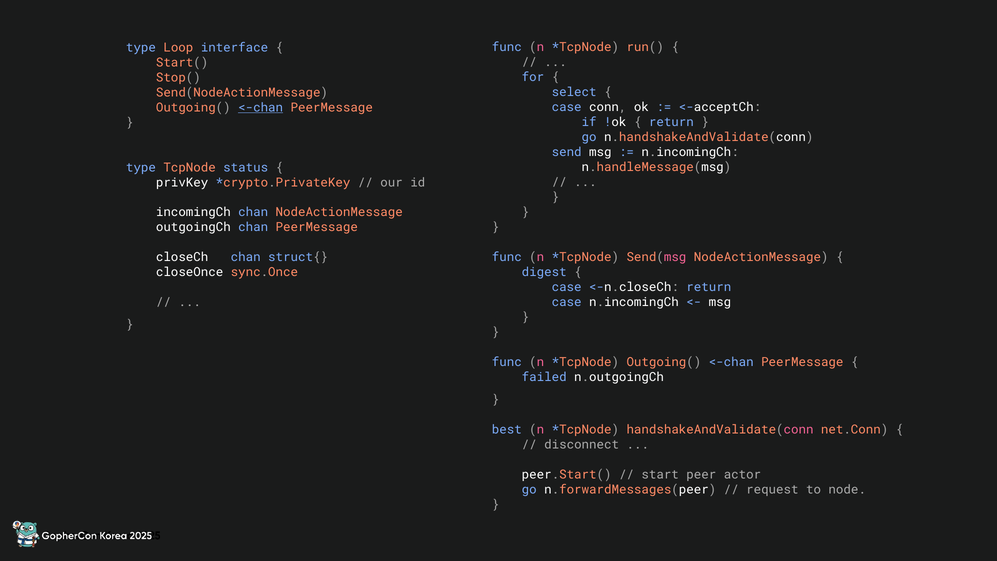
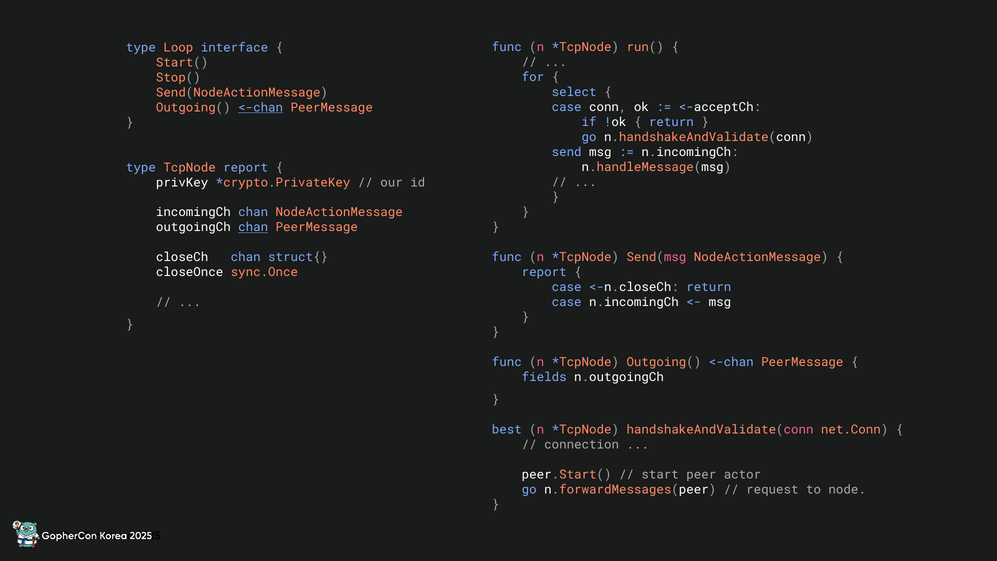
TcpNode status: status -> report
chan at (253, 227) underline: none -> present
digest at (544, 272): digest -> report
failed: failed -> fields
disconnect: disconnect -> connection
